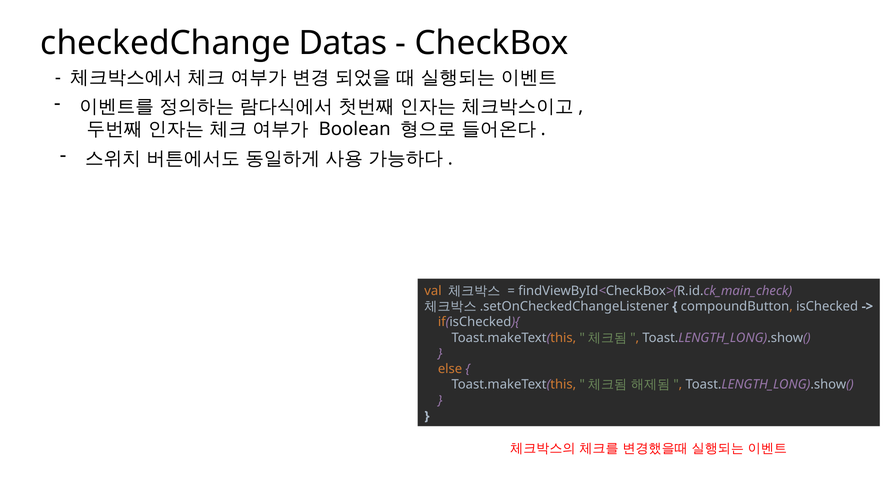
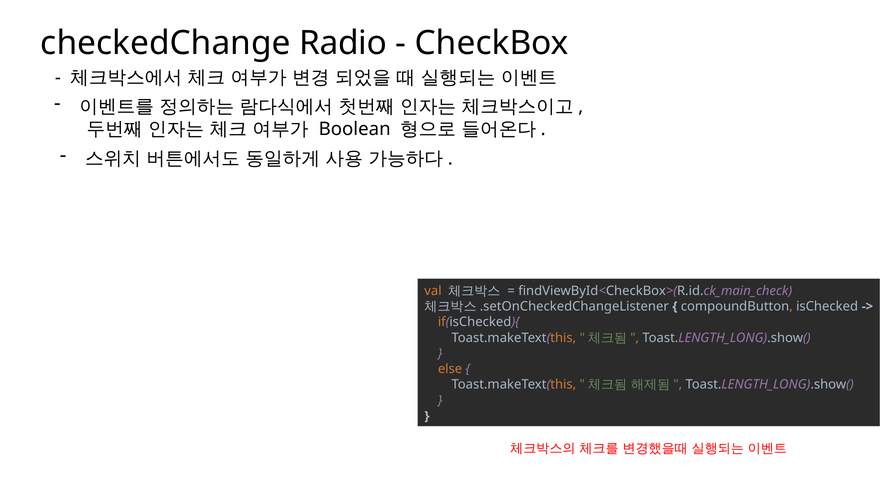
Datas: Datas -> Radio
